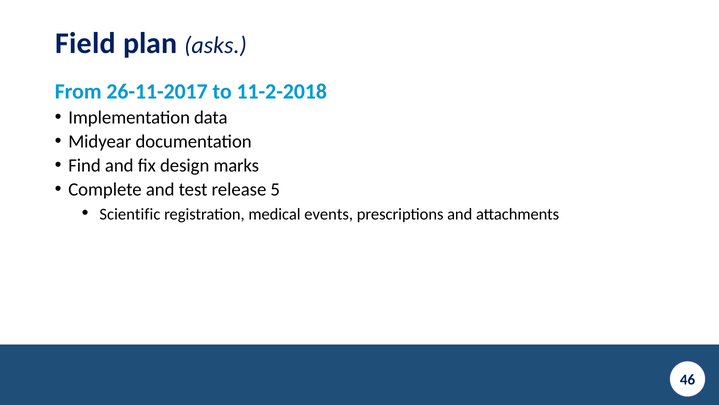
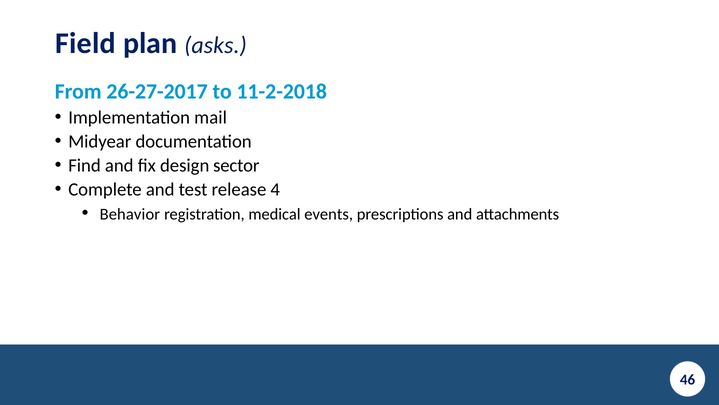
26-11-2017: 26-11-2017 -> 26-27-2017
data: data -> mail
marks: marks -> sector
5: 5 -> 4
Scientific: Scientific -> Behavior
